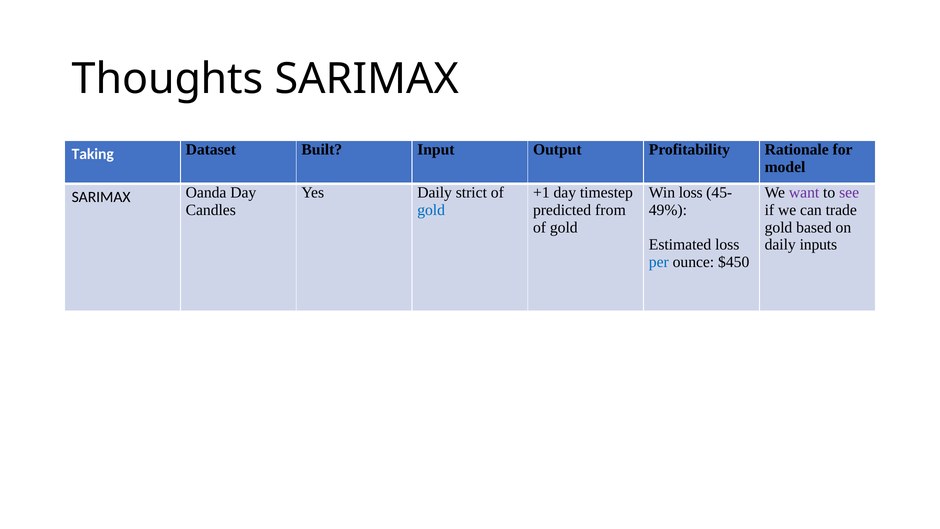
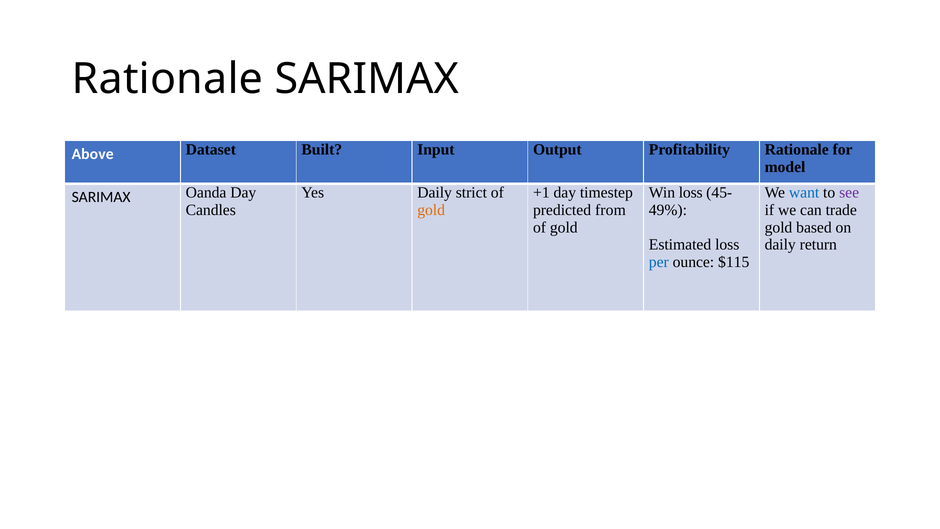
Thoughts at (168, 79): Thoughts -> Rationale
Taking: Taking -> Above
want colour: purple -> blue
gold at (431, 210) colour: blue -> orange
inputs: inputs -> return
$450: $450 -> $115
